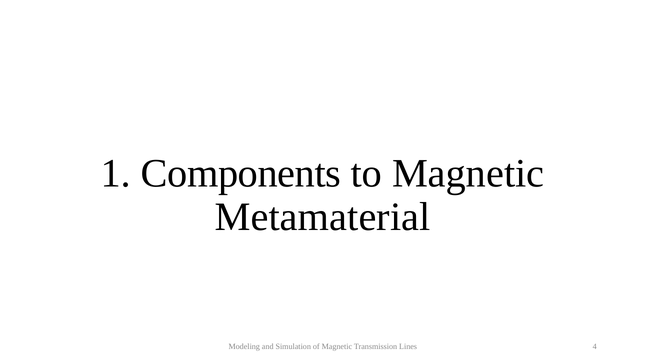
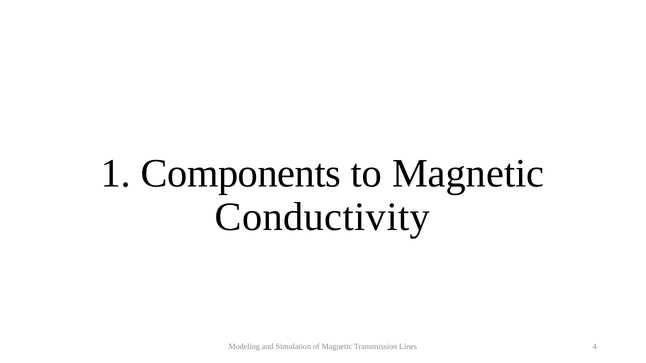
Metamaterial: Metamaterial -> Conductivity
